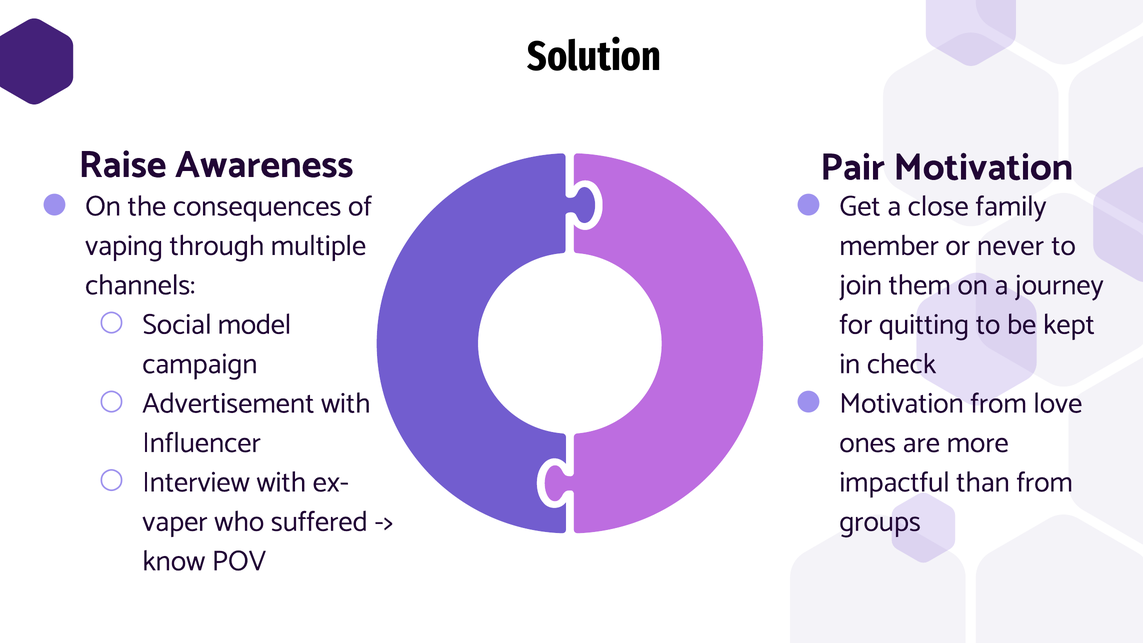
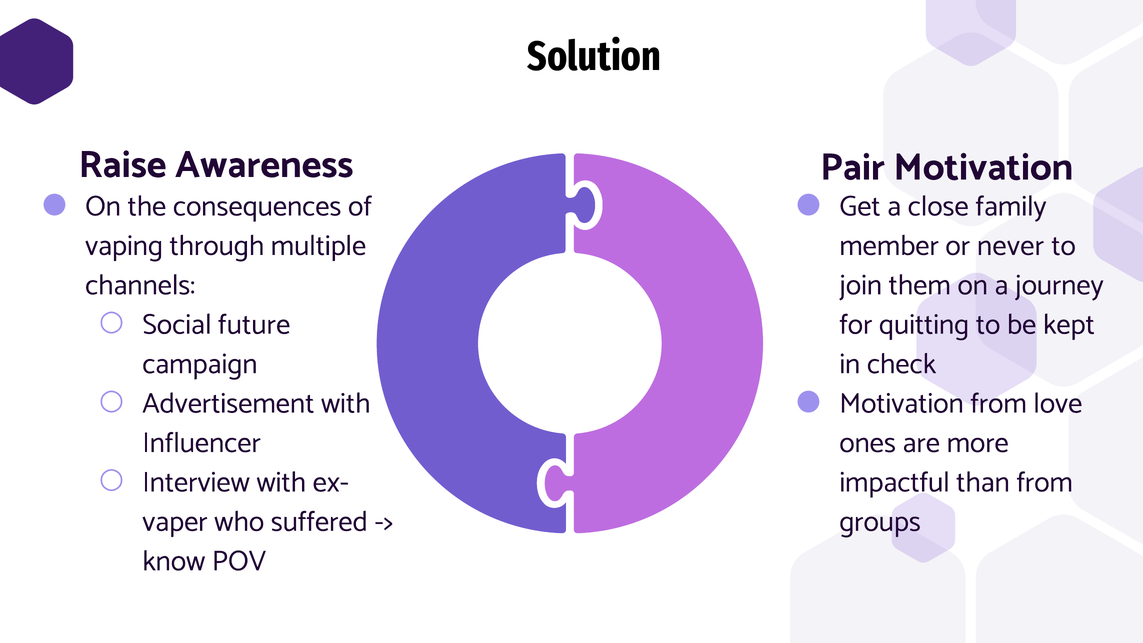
model: model -> future
